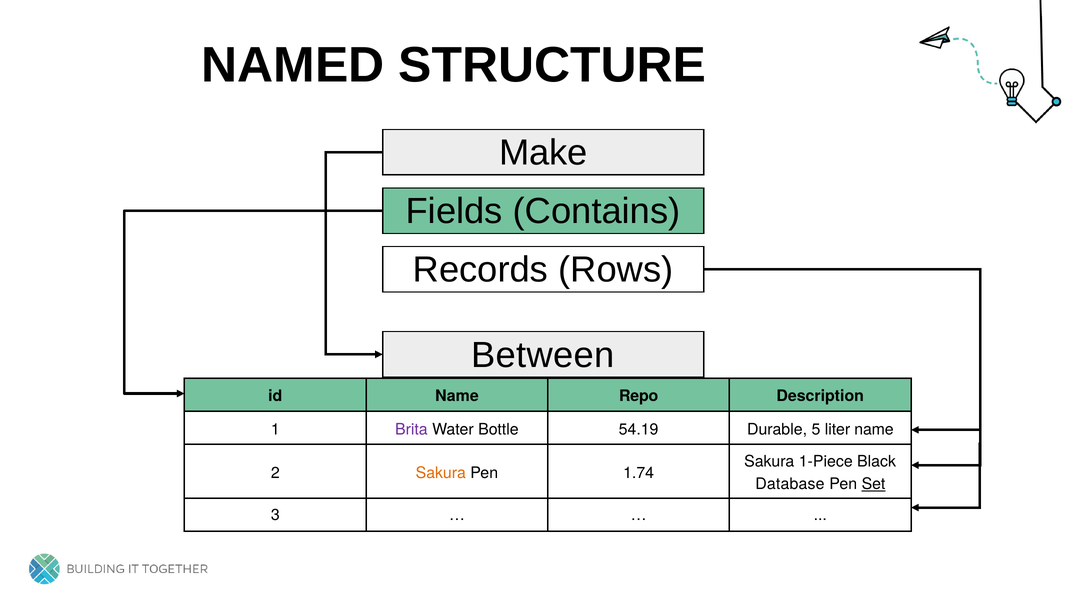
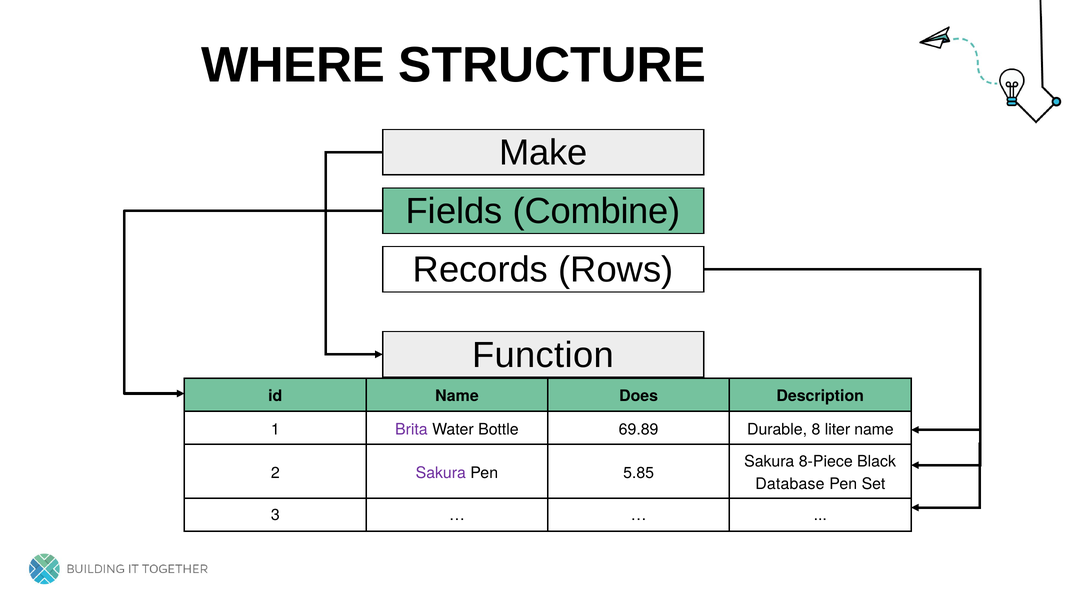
NAMED: NAMED -> WHERE
Contains: Contains -> Combine
Between: Between -> Function
Repo: Repo -> Does
54.19: 54.19 -> 69.89
5: 5 -> 8
1-Piece: 1-Piece -> 8-Piece
Sakura at (441, 473) colour: orange -> purple
1.74: 1.74 -> 5.85
Set underline: present -> none
